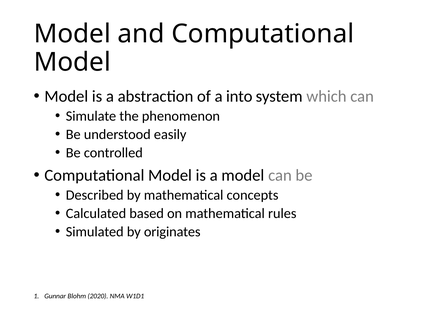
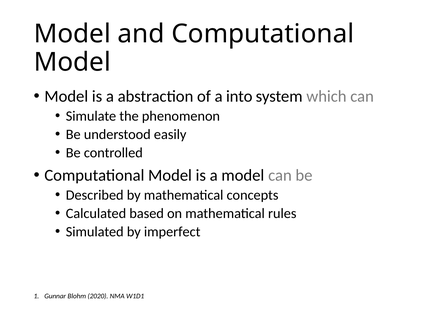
originates: originates -> imperfect
